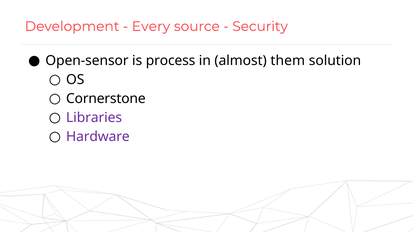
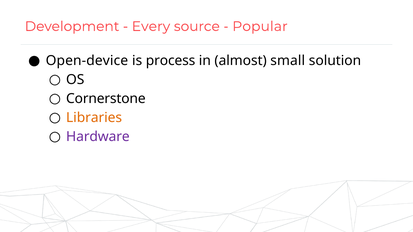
Security: Security -> Popular
Open-sensor: Open-sensor -> Open-device
them: them -> small
Libraries colour: purple -> orange
